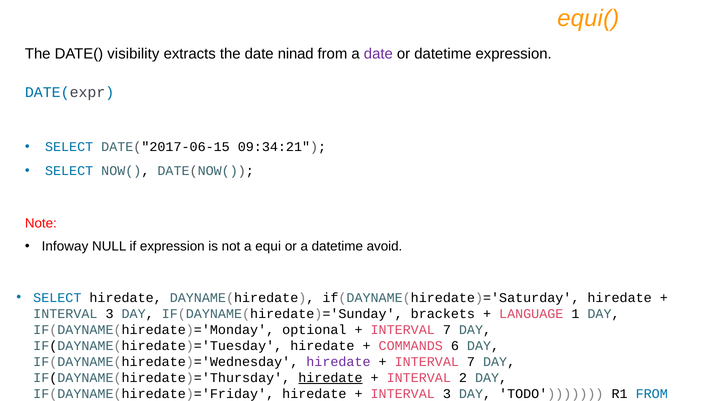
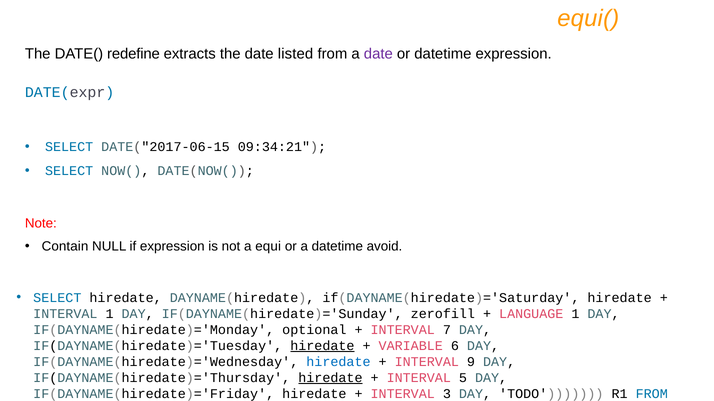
visibility: visibility -> redefine
ninad: ninad -> listed
Infoway: Infoway -> Contain
3 at (110, 314): 3 -> 1
brackets: brackets -> zerofill
hiredate at (322, 346) underline: none -> present
COMMANDS: COMMANDS -> VARIABLE
hiredate at (338, 362) colour: purple -> blue
7 at (471, 362): 7 -> 9
2: 2 -> 5
